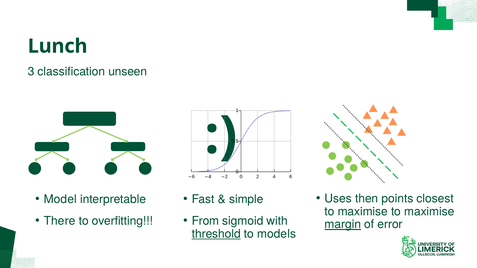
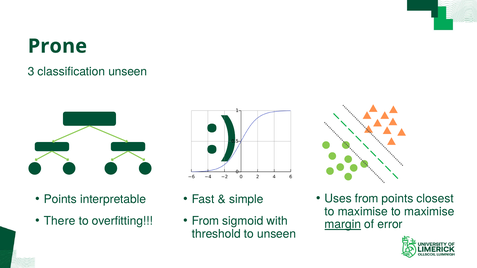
Lunch: Lunch -> Prone
Uses then: then -> from
Model at (60, 199): Model -> Points
threshold underline: present -> none
to models: models -> unseen
